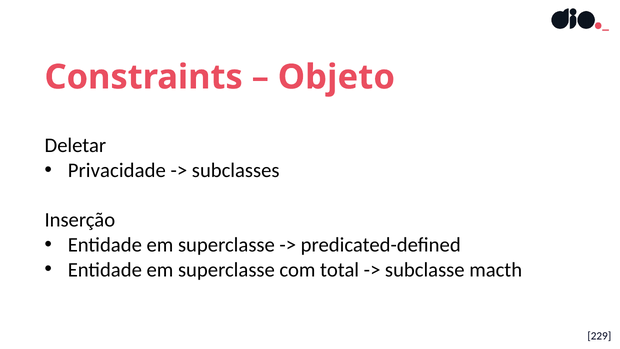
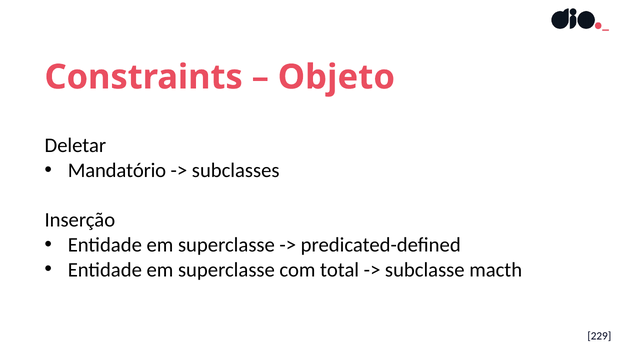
Privacidade: Privacidade -> Mandatório
